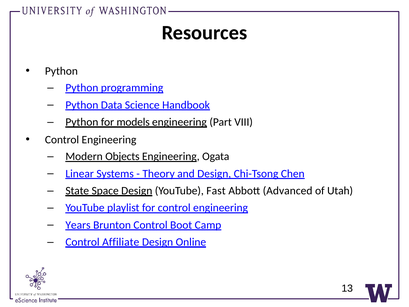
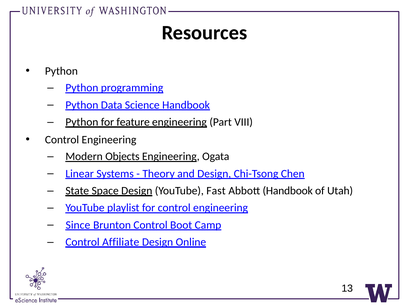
models: models -> feature
Abbott Advanced: Advanced -> Handbook
Years: Years -> Since
